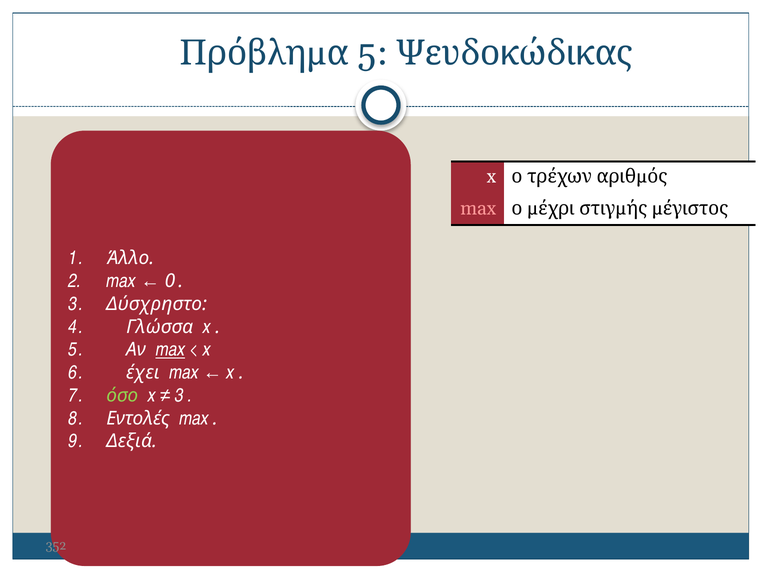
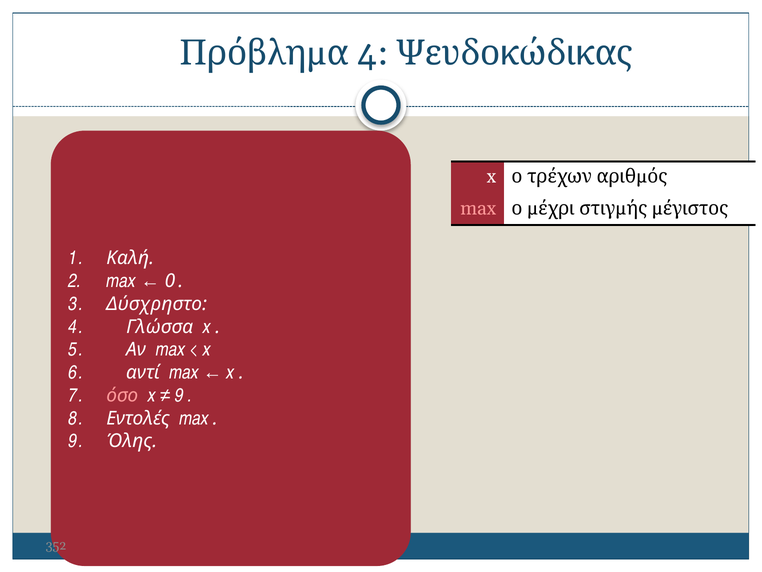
5 at (373, 53): 5 -> 4
Άλλο: Άλλο -> Καλή
max at (170, 349) underline: present -> none
έχει: έχει -> αντί
όσο colour: light green -> pink
3 at (179, 395): 3 -> 9
Δεξιά: Δεξιά -> Όλης
